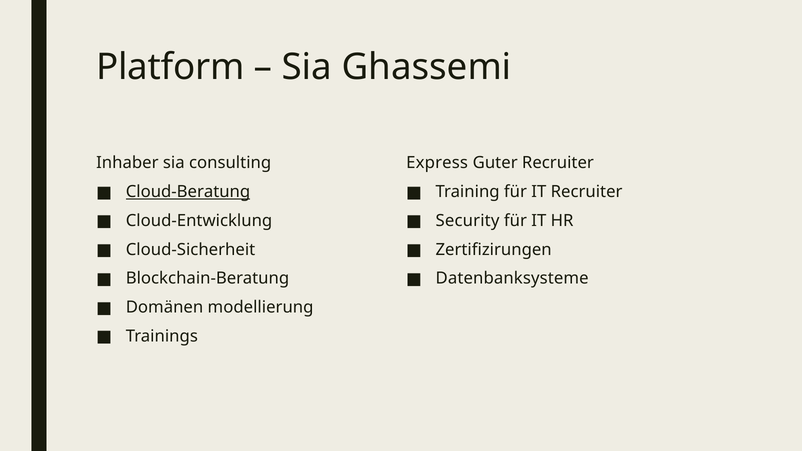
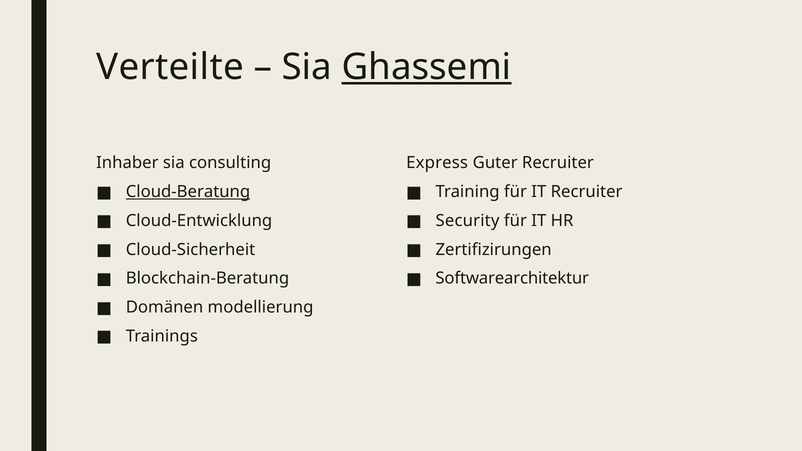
Platform: Platform -> Verteilte
Ghassemi underline: none -> present
Datenbanksysteme: Datenbanksysteme -> Softwarearchitektur
